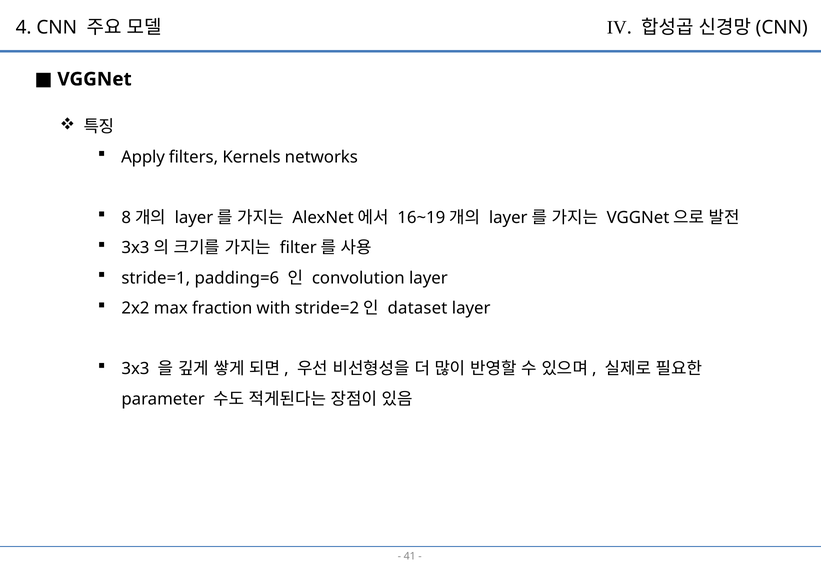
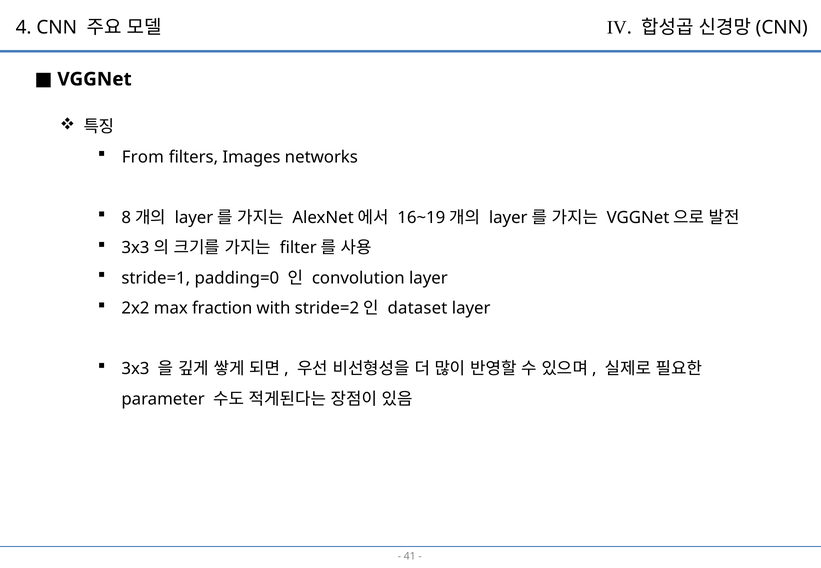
Apply: Apply -> From
Kernels: Kernels -> Images
padding=6: padding=6 -> padding=0
